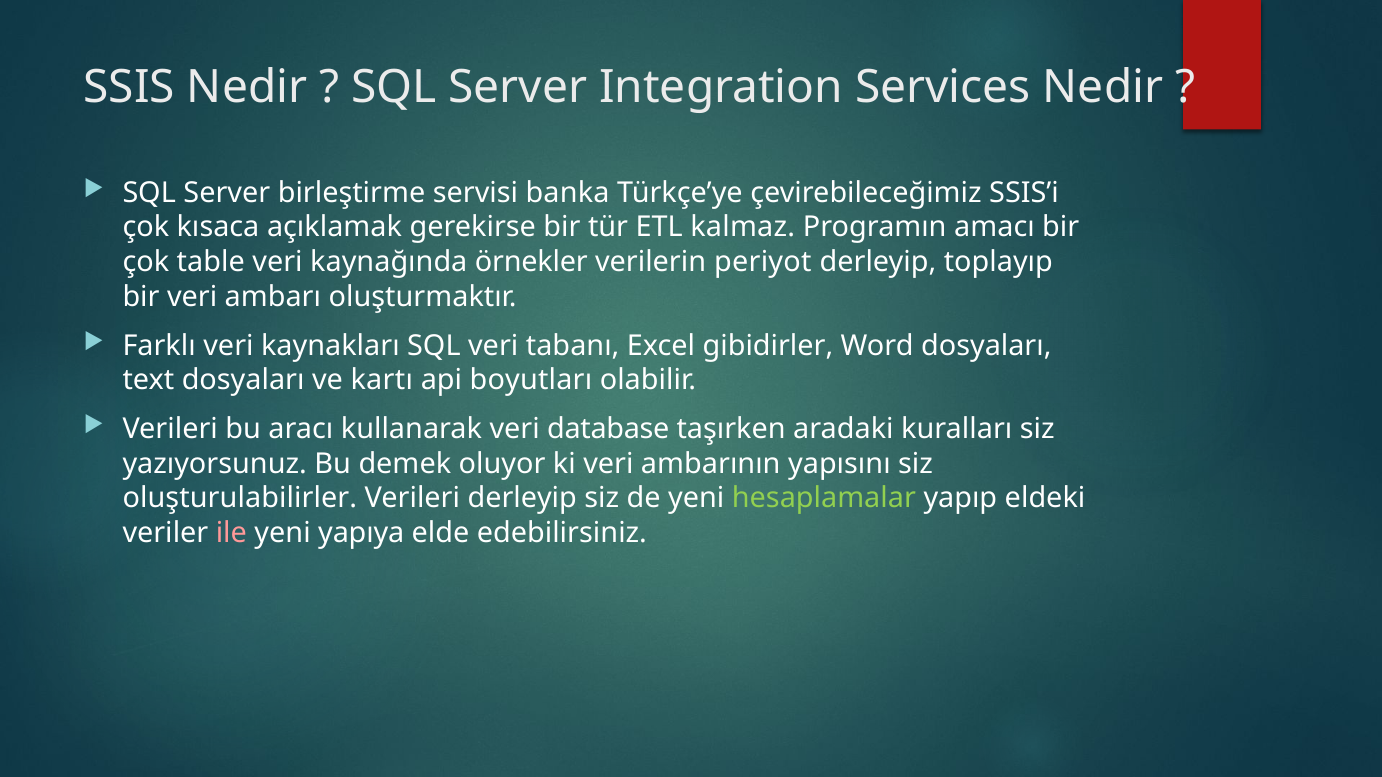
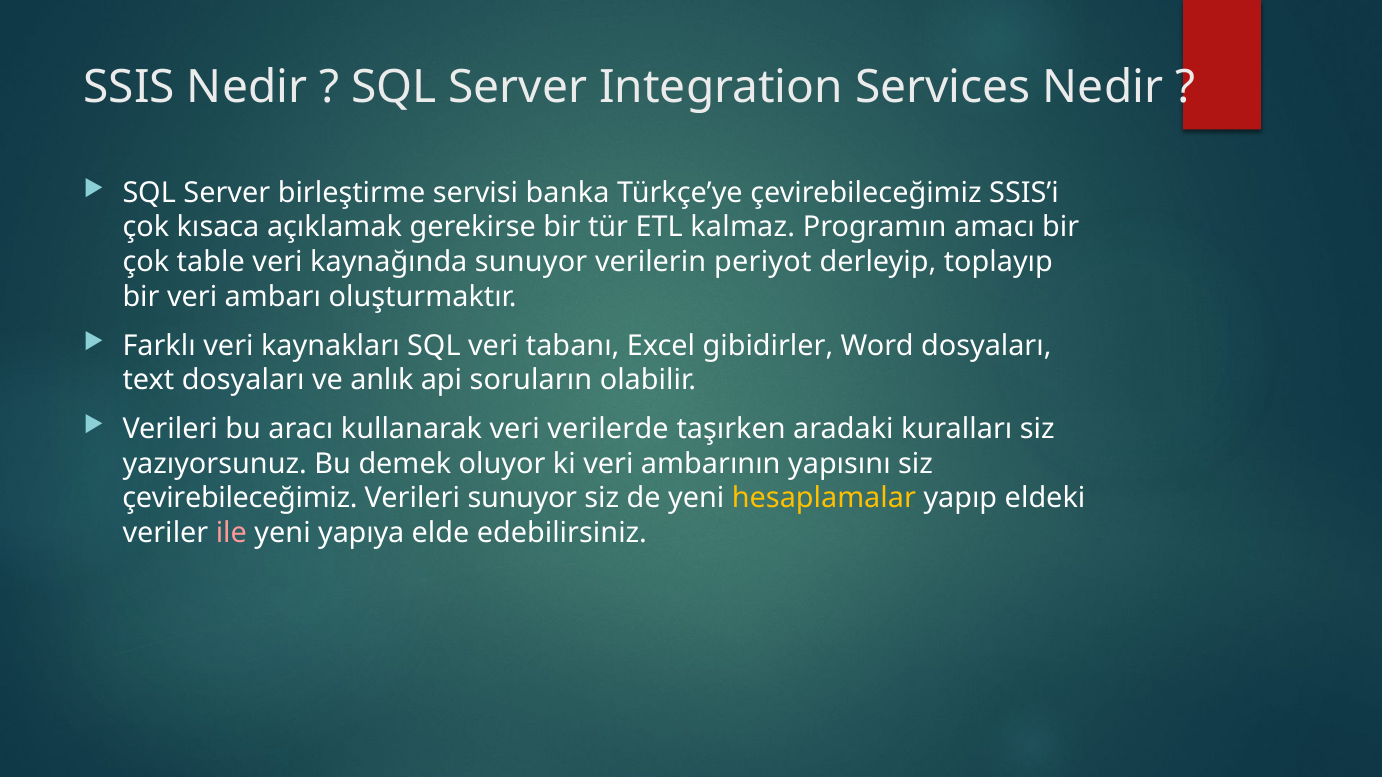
kaynağında örnekler: örnekler -> sunuyor
kartı: kartı -> anlık
boyutları: boyutları -> soruların
database: database -> verilerde
oluşturulabilirler at (240, 499): oluşturulabilirler -> çevirebileceğimiz
Verileri derleyip: derleyip -> sunuyor
hesaplamalar colour: light green -> yellow
